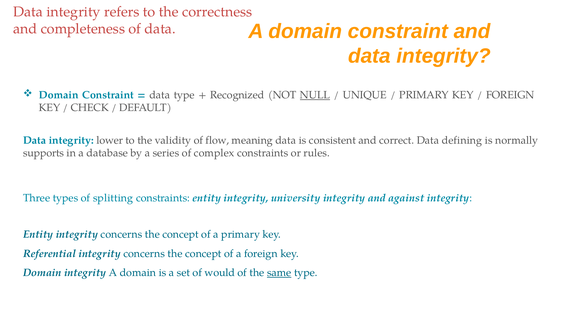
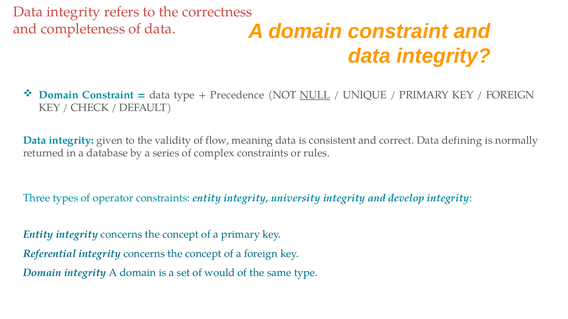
Recognized: Recognized -> Precedence
lower: lower -> given
supports: supports -> returned
splitting: splitting -> operator
against: against -> develop
same underline: present -> none
